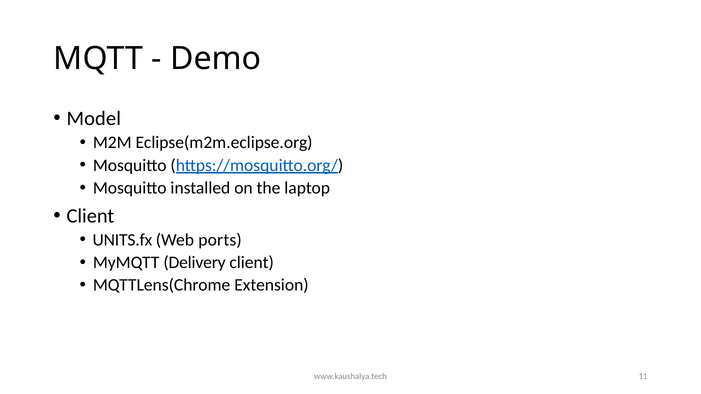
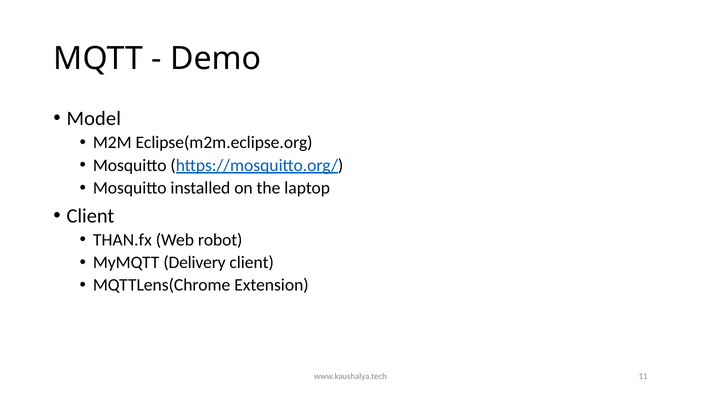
UNITS.fx: UNITS.fx -> THAN.fx
ports: ports -> robot
